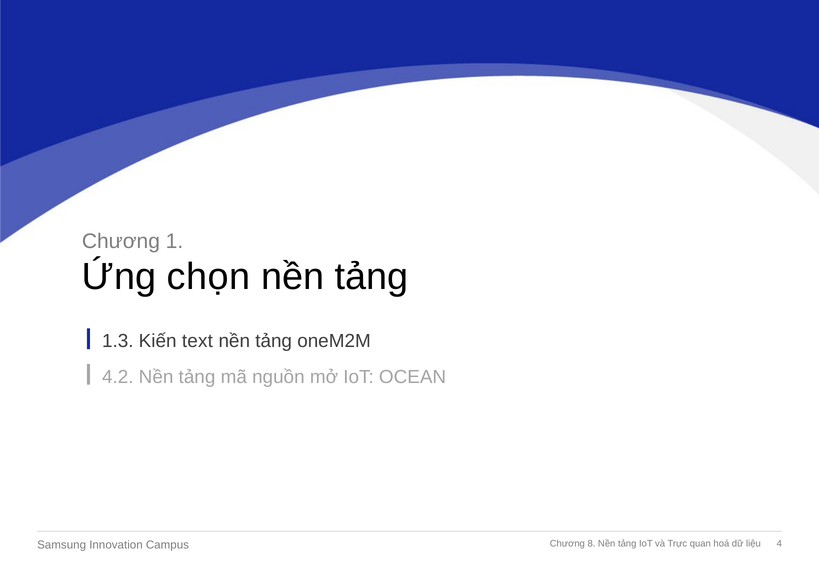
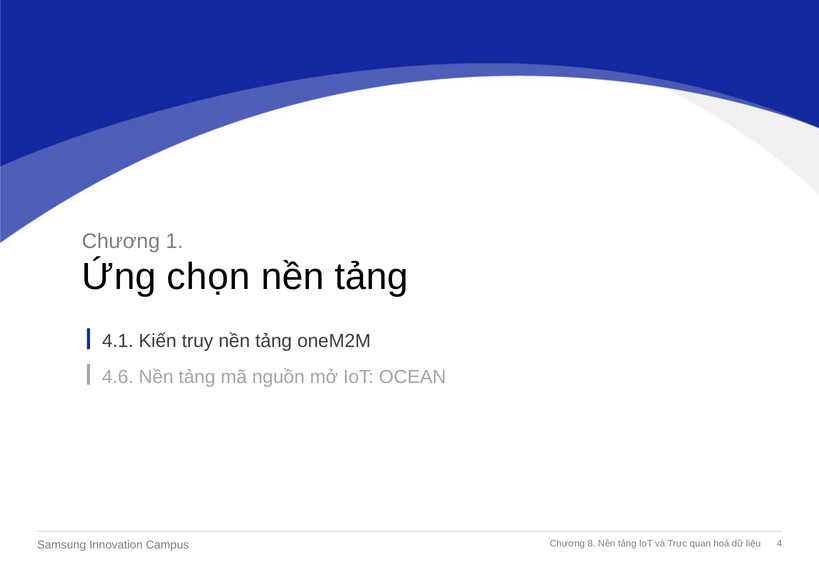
1.3: 1.3 -> 4.1
text: text -> truy
4.2: 4.2 -> 4.6
